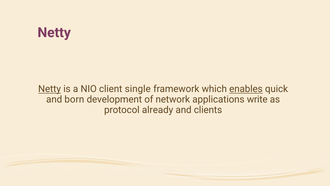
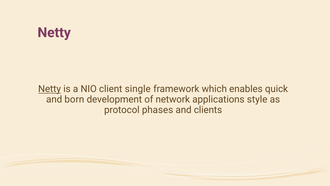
enables underline: present -> none
write: write -> style
already: already -> phases
